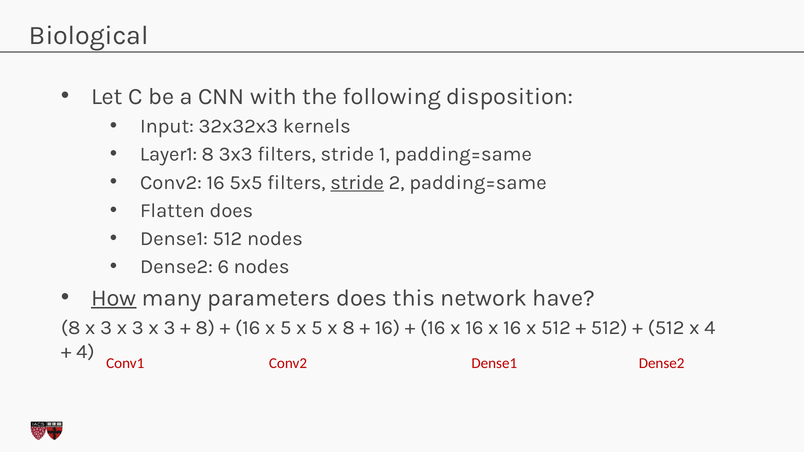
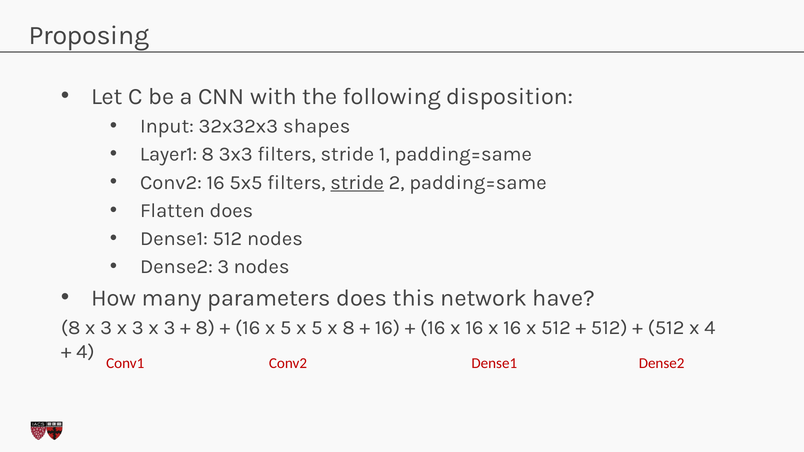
Biological: Biological -> Proposing
kernels: kernels -> shapes
Dense2 6: 6 -> 3
How underline: present -> none
